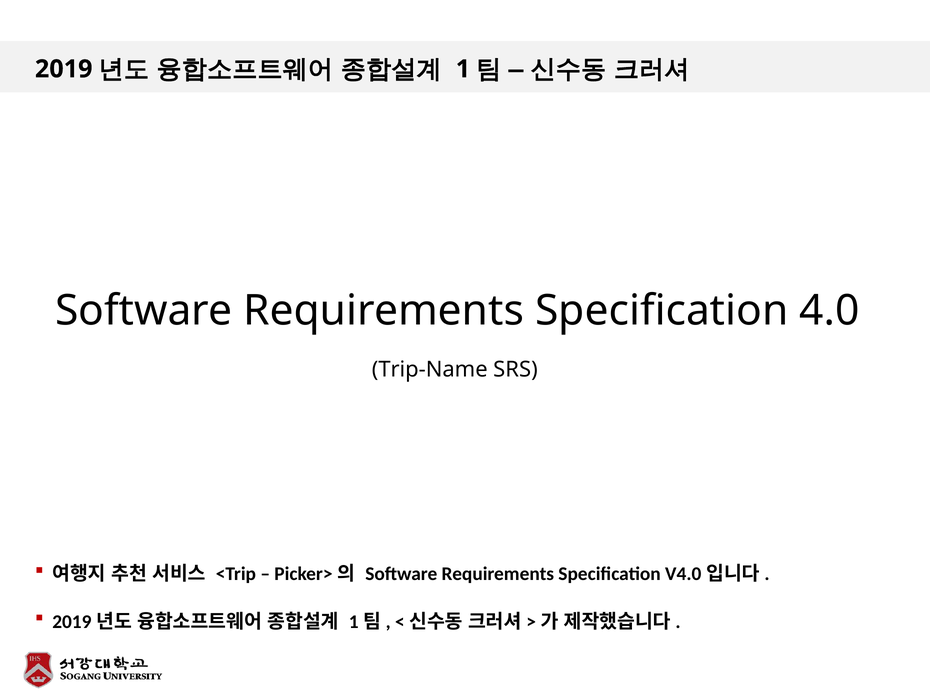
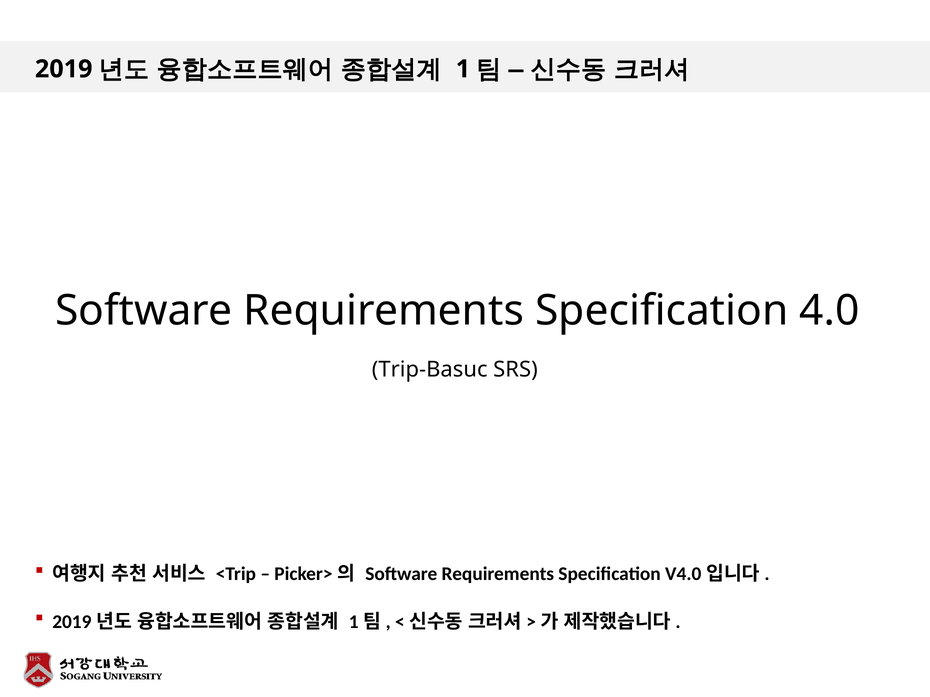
Trip-Name: Trip-Name -> Trip-Basuc
